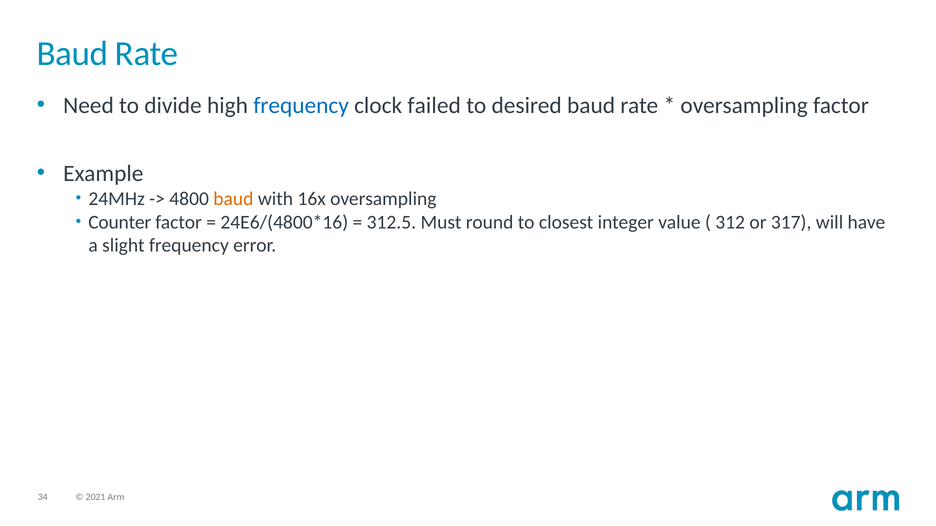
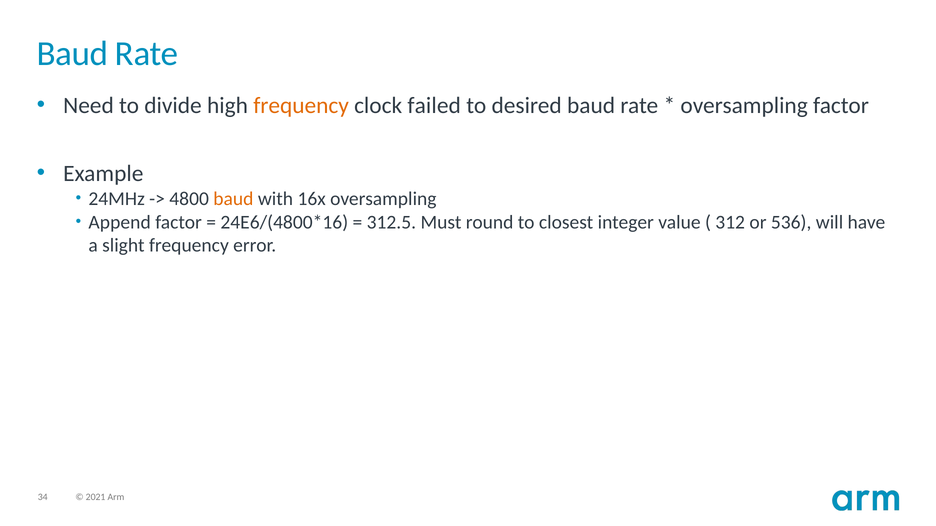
frequency at (301, 106) colour: blue -> orange
Counter: Counter -> Append
317: 317 -> 536
